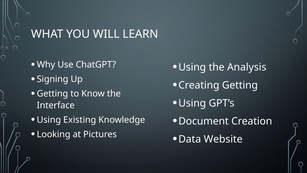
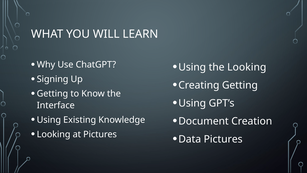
the Analysis: Analysis -> Looking
Data Website: Website -> Pictures
